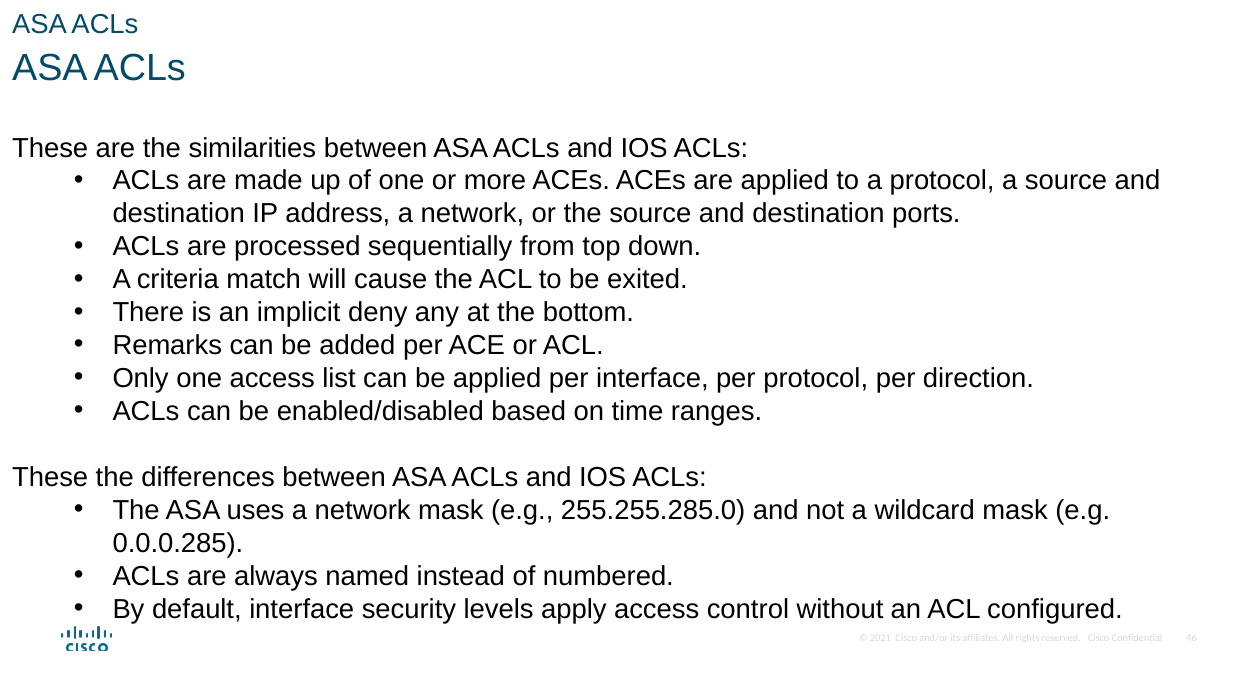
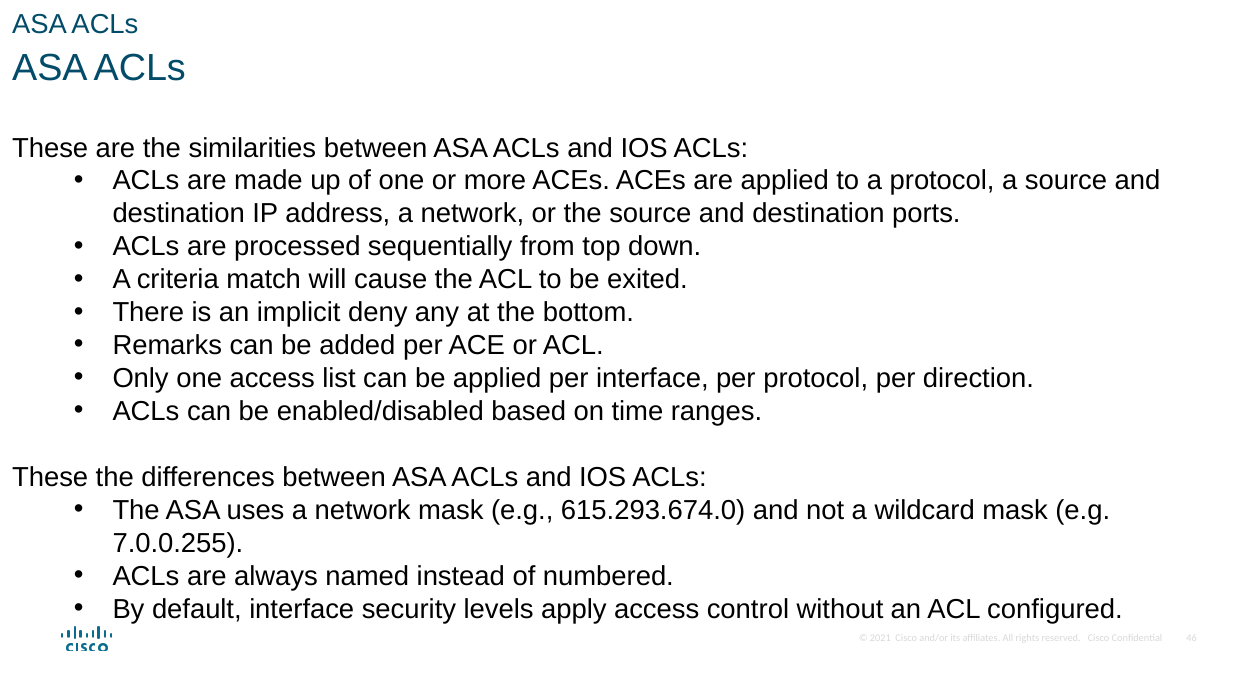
255.255.285.0: 255.255.285.0 -> 615.293.674.0
0.0.0.285: 0.0.0.285 -> 7.0.0.255
